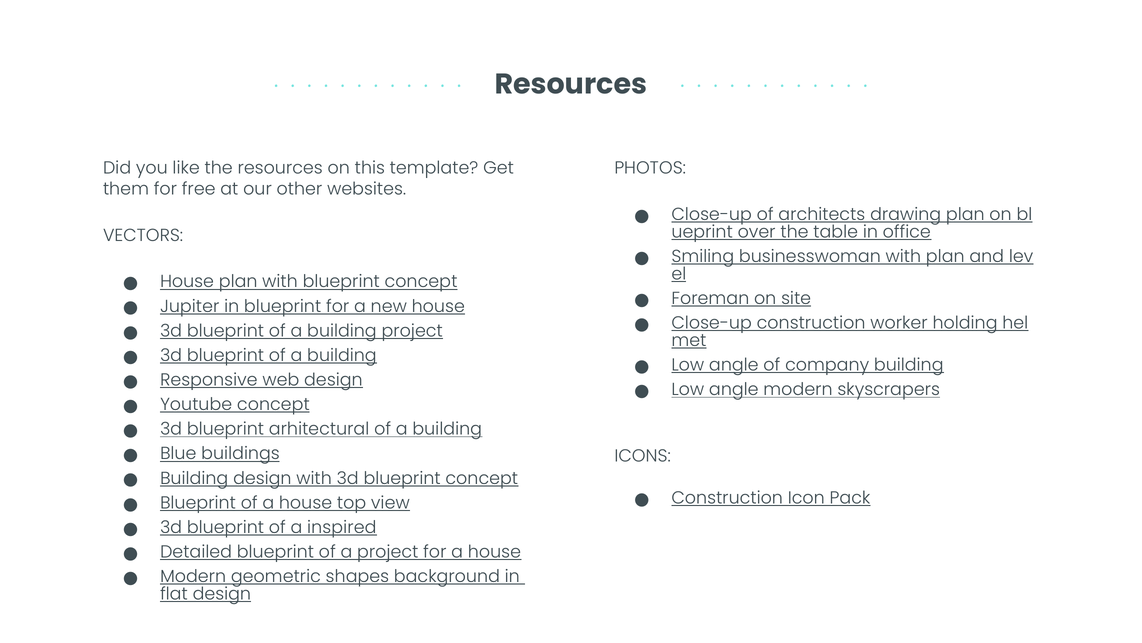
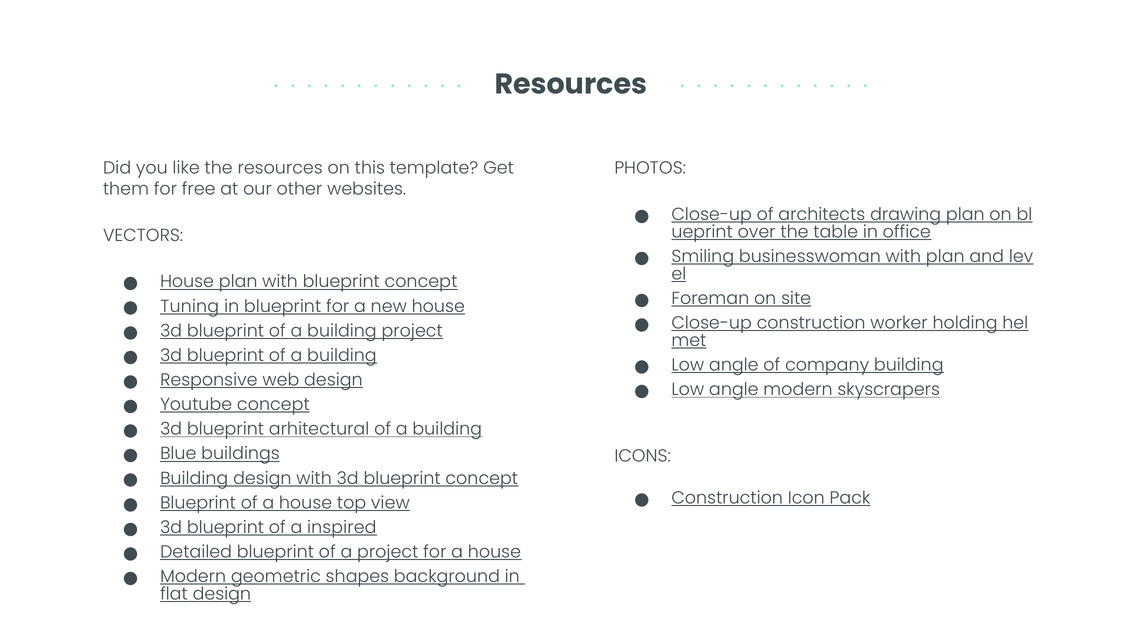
Jupiter: Jupiter -> Tuning
